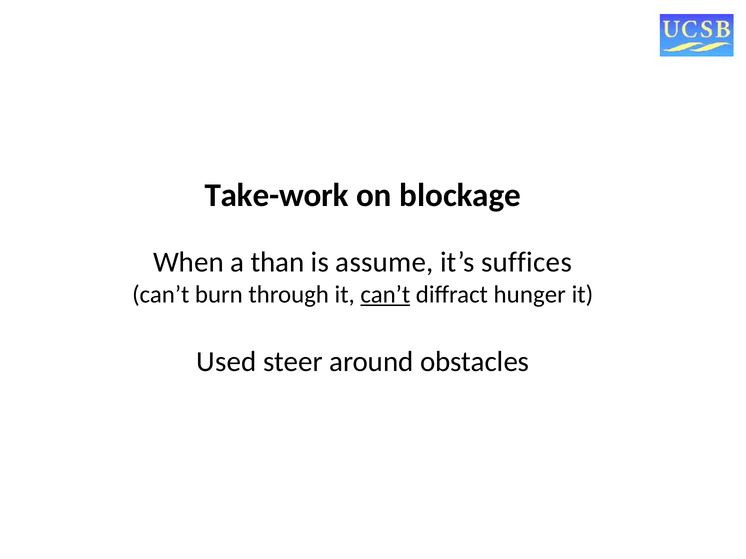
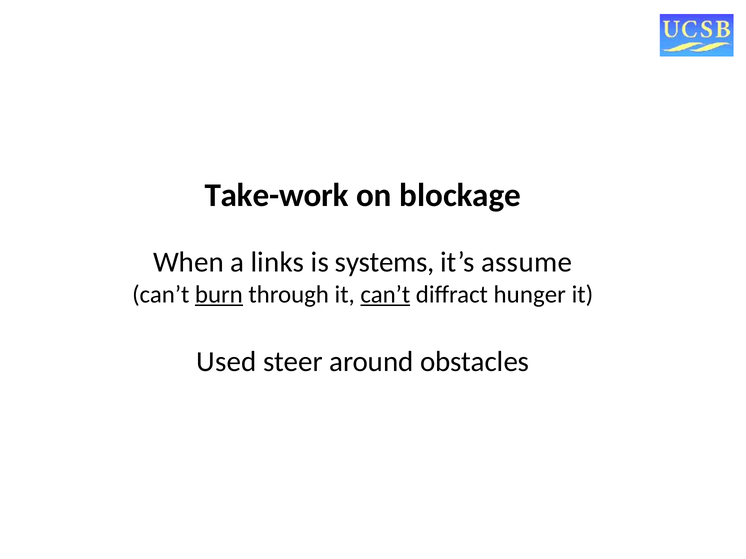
than: than -> links
assume: assume -> systems
suffices: suffices -> assume
burn underline: none -> present
